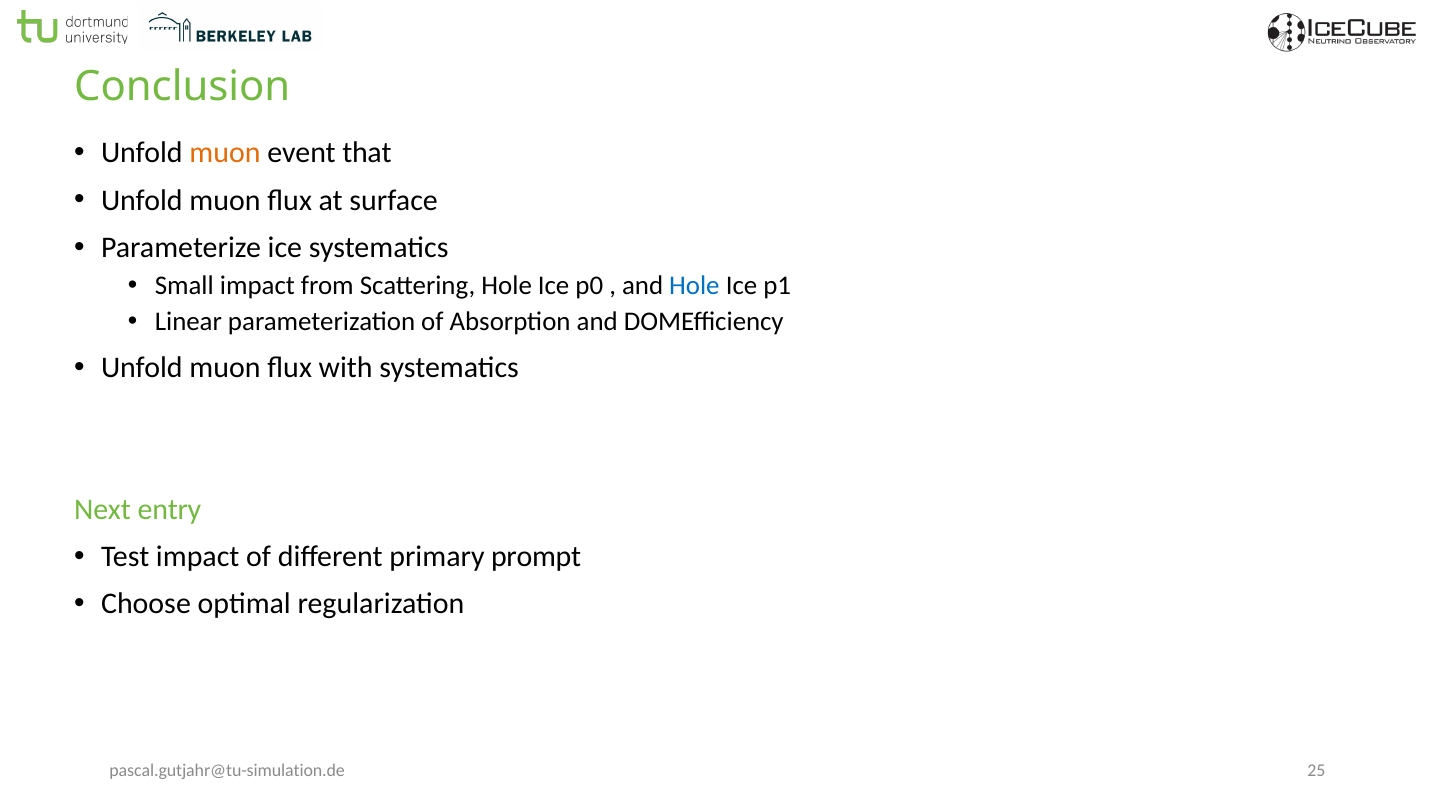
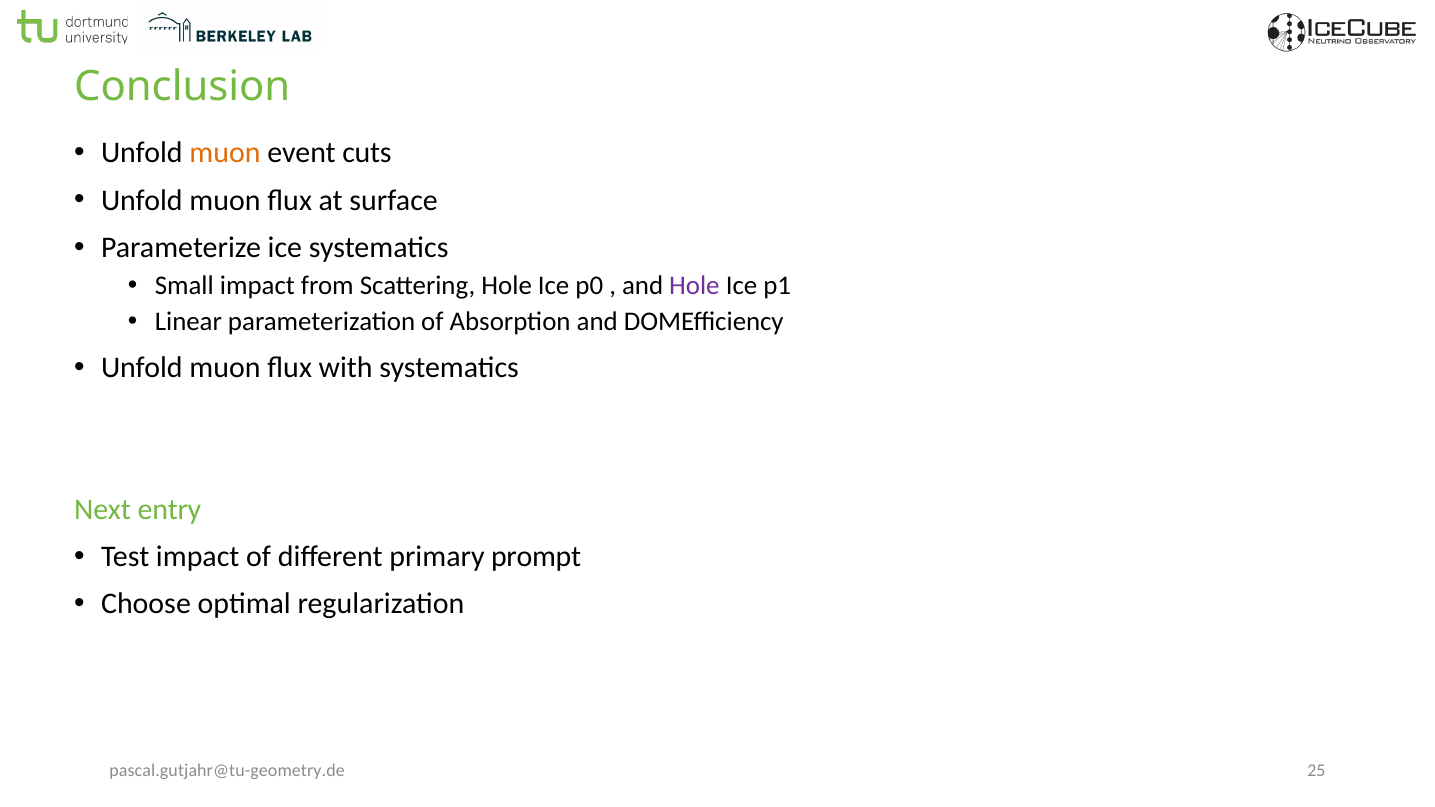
that: that -> cuts
Hole at (694, 286) colour: blue -> purple
pascal.gutjahr@tu-simulation.de: pascal.gutjahr@tu-simulation.de -> pascal.gutjahr@tu-geometry.de
